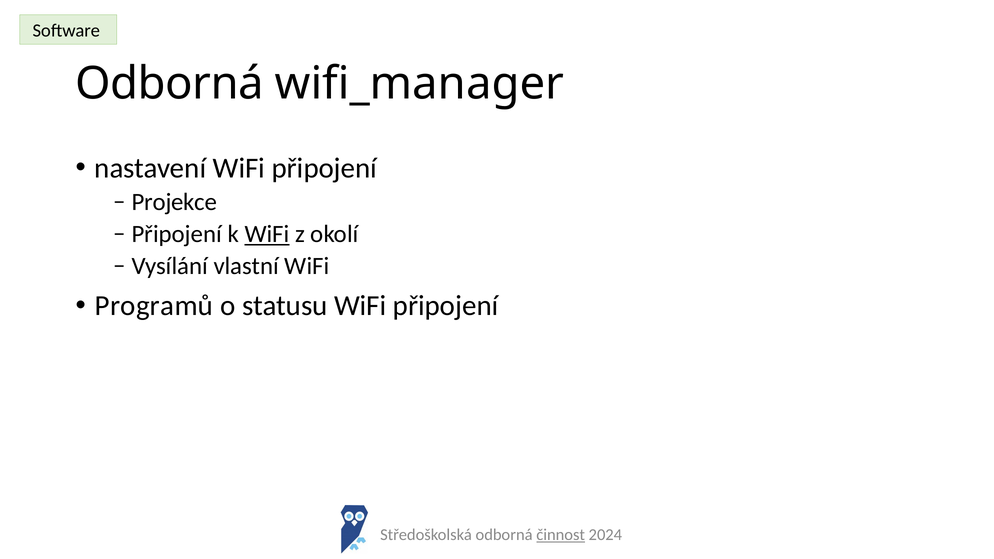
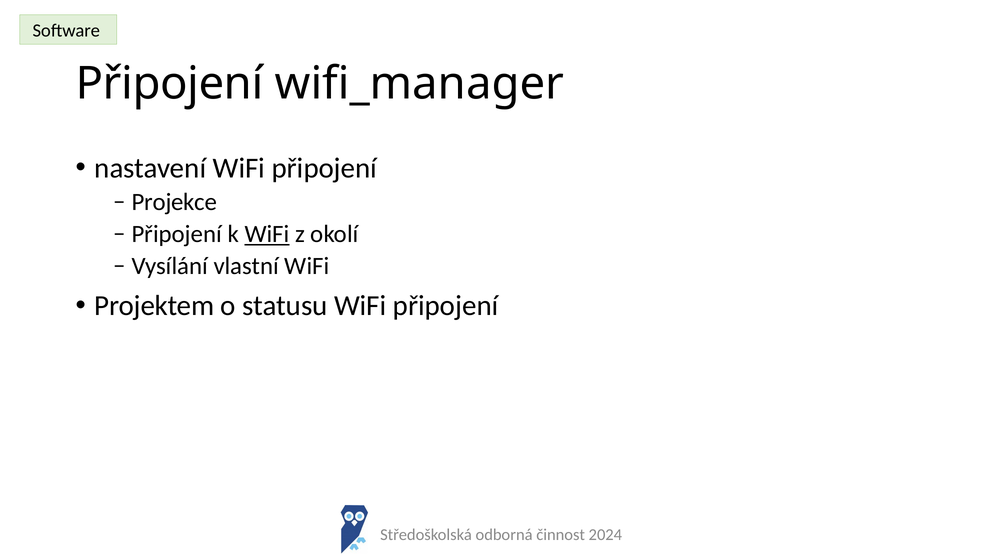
Odborná at (170, 83): Odborná -> Připojení
Programů: Programů -> Projektem
činnost underline: present -> none
